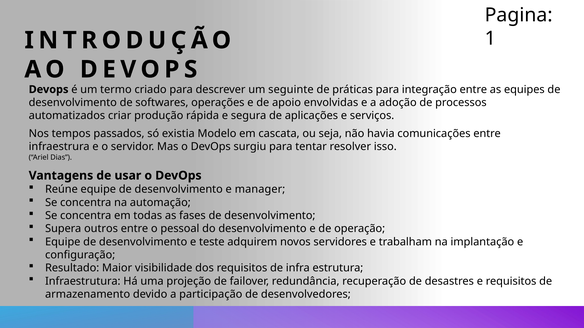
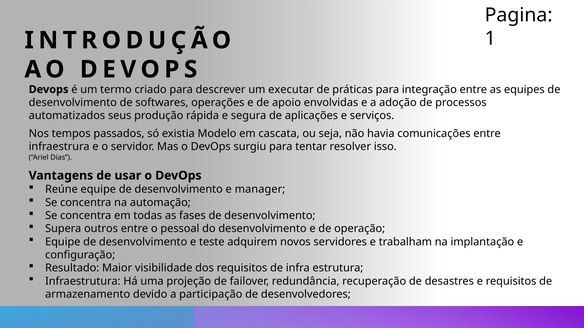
seguinte: seguinte -> executar
criar: criar -> seus
